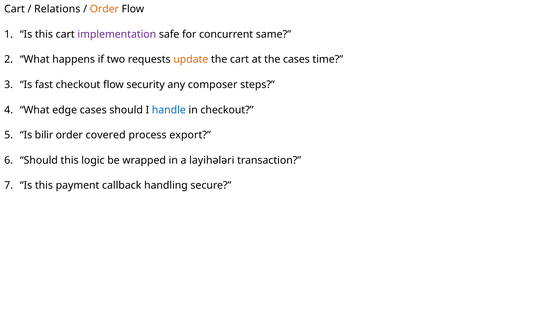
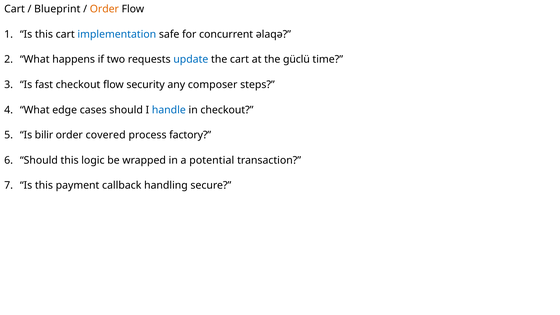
Relations: Relations -> Blueprint
implementation colour: purple -> blue
same: same -> əlaqə
update colour: orange -> blue
the cases: cases -> güclü
export: export -> factory
layihələri: layihələri -> potential
